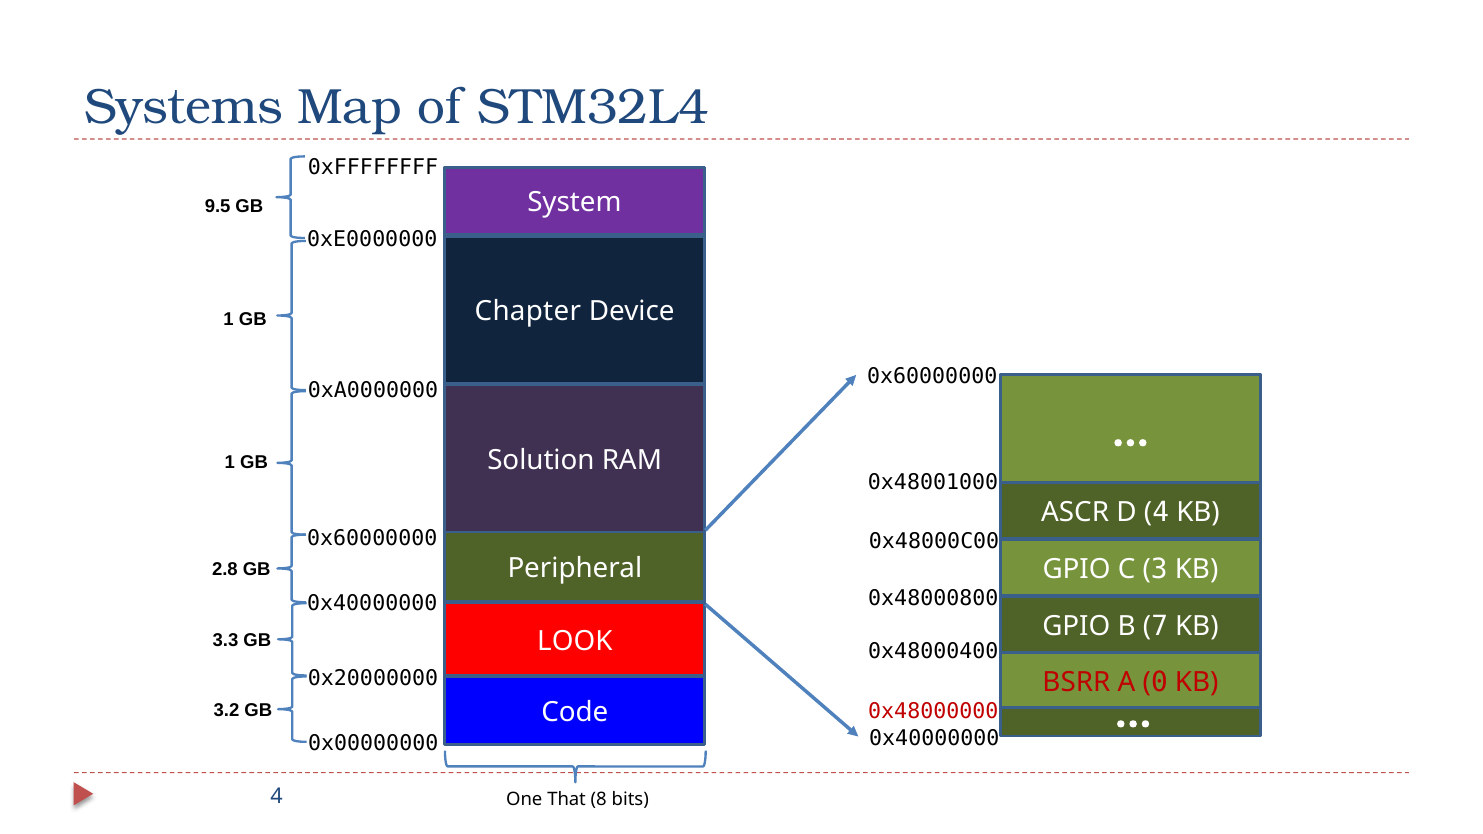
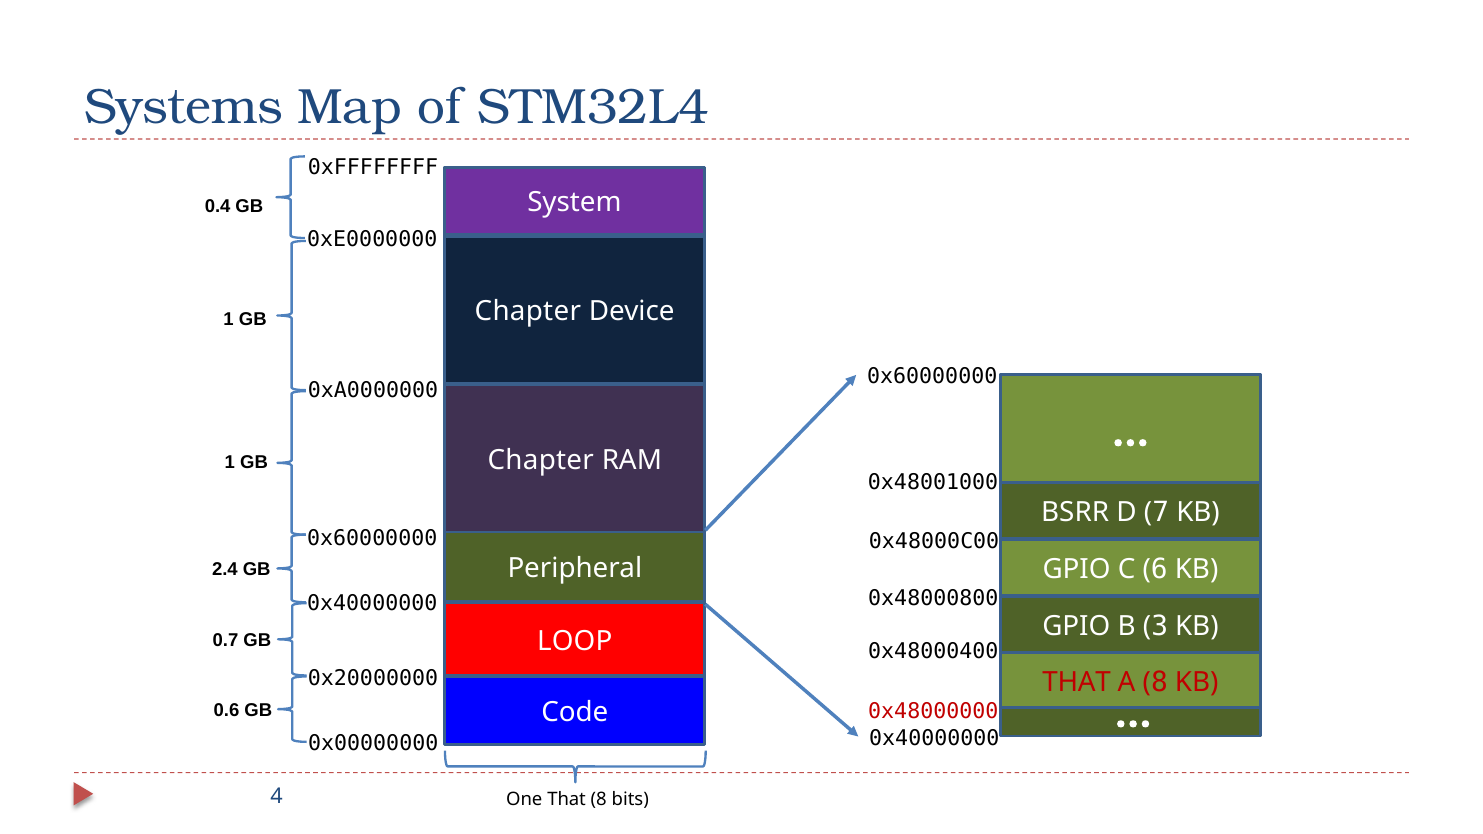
9.5: 9.5 -> 0.4
Solution at (541, 460): Solution -> Chapter
ASCR: ASCR -> BSRR
4 at (1161, 513): 4 -> 7
2.8: 2.8 -> 2.4
3: 3 -> 6
7: 7 -> 3
3.3: 3.3 -> 0.7
LOOK: LOOK -> LOOP
BSRR at (1076, 682): BSRR -> THAT
0 at (1159, 682): 0 -> 8
3.2: 3.2 -> 0.6
